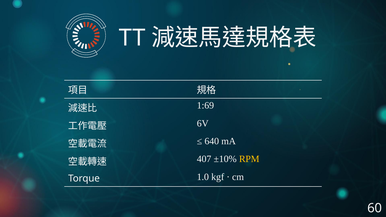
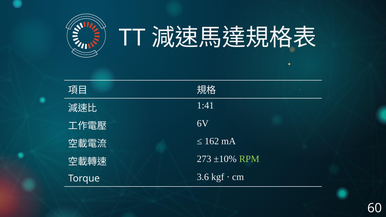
1:69: 1:69 -> 1:41
640: 640 -> 162
407: 407 -> 273
RPM colour: yellow -> light green
1.0: 1.0 -> 3.6
